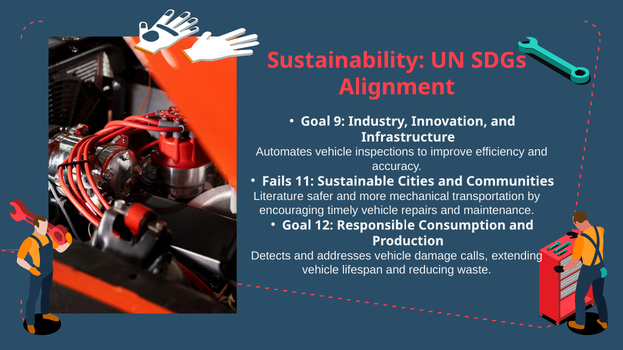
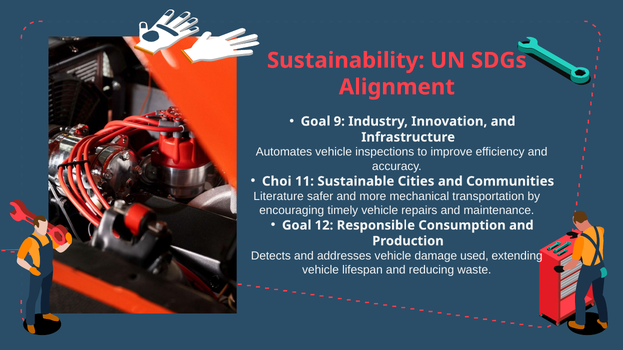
Fails: Fails -> Choi
calls: calls -> used
